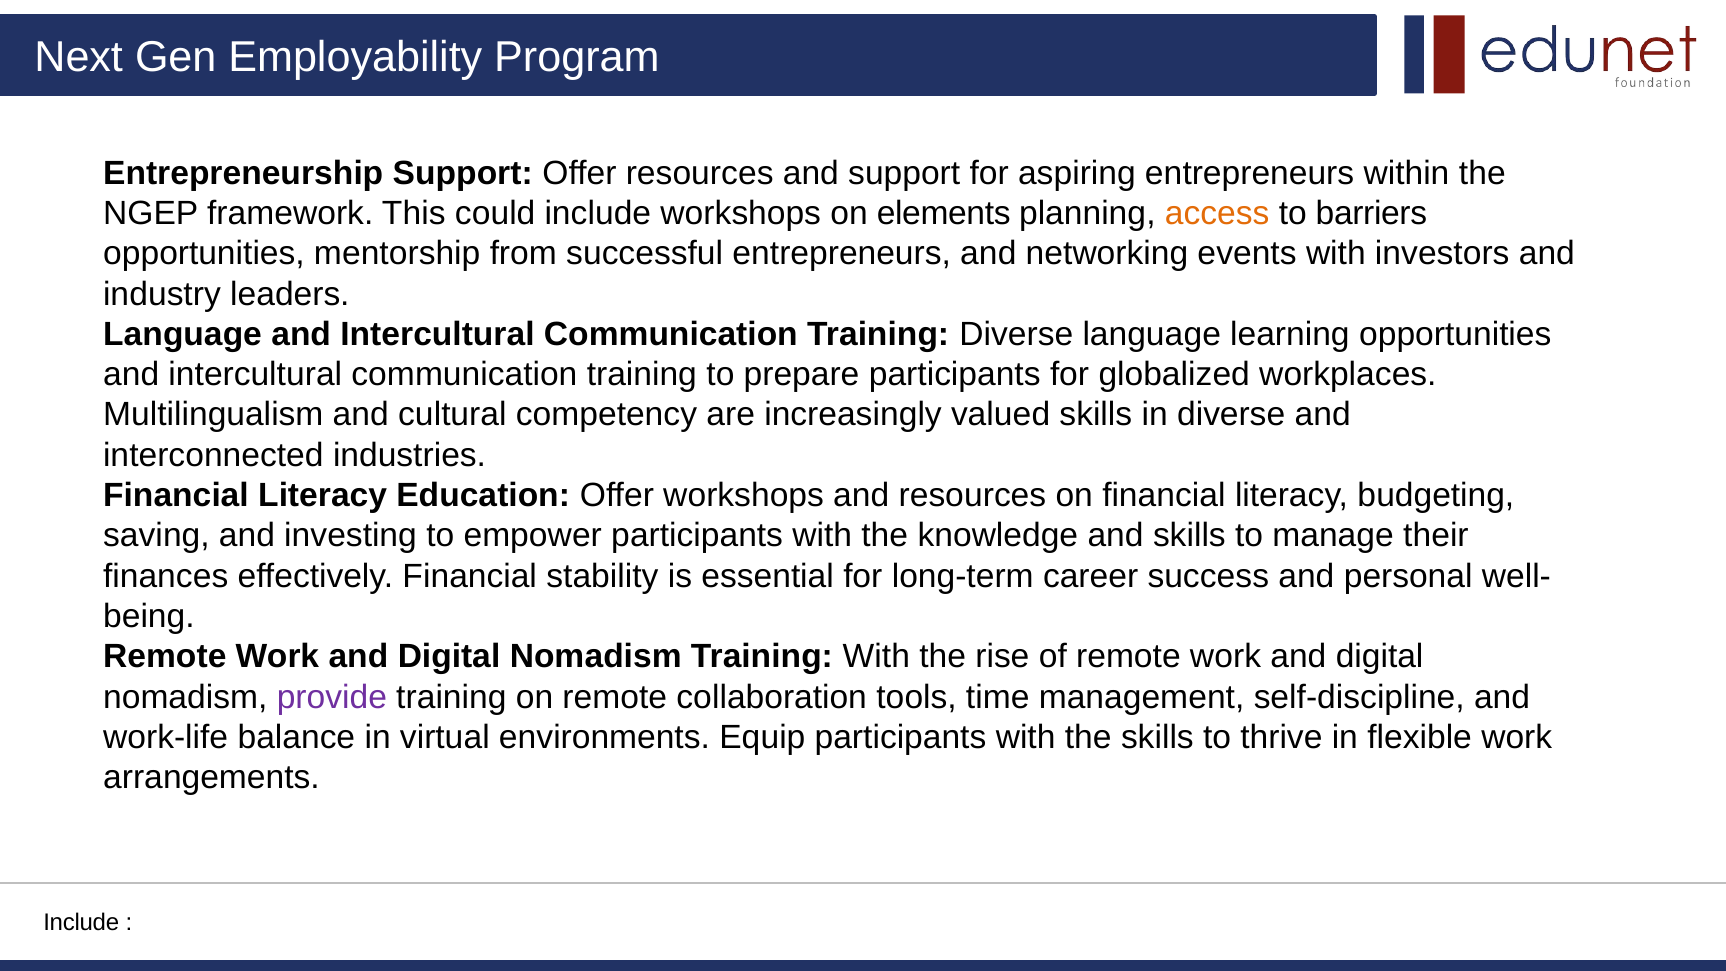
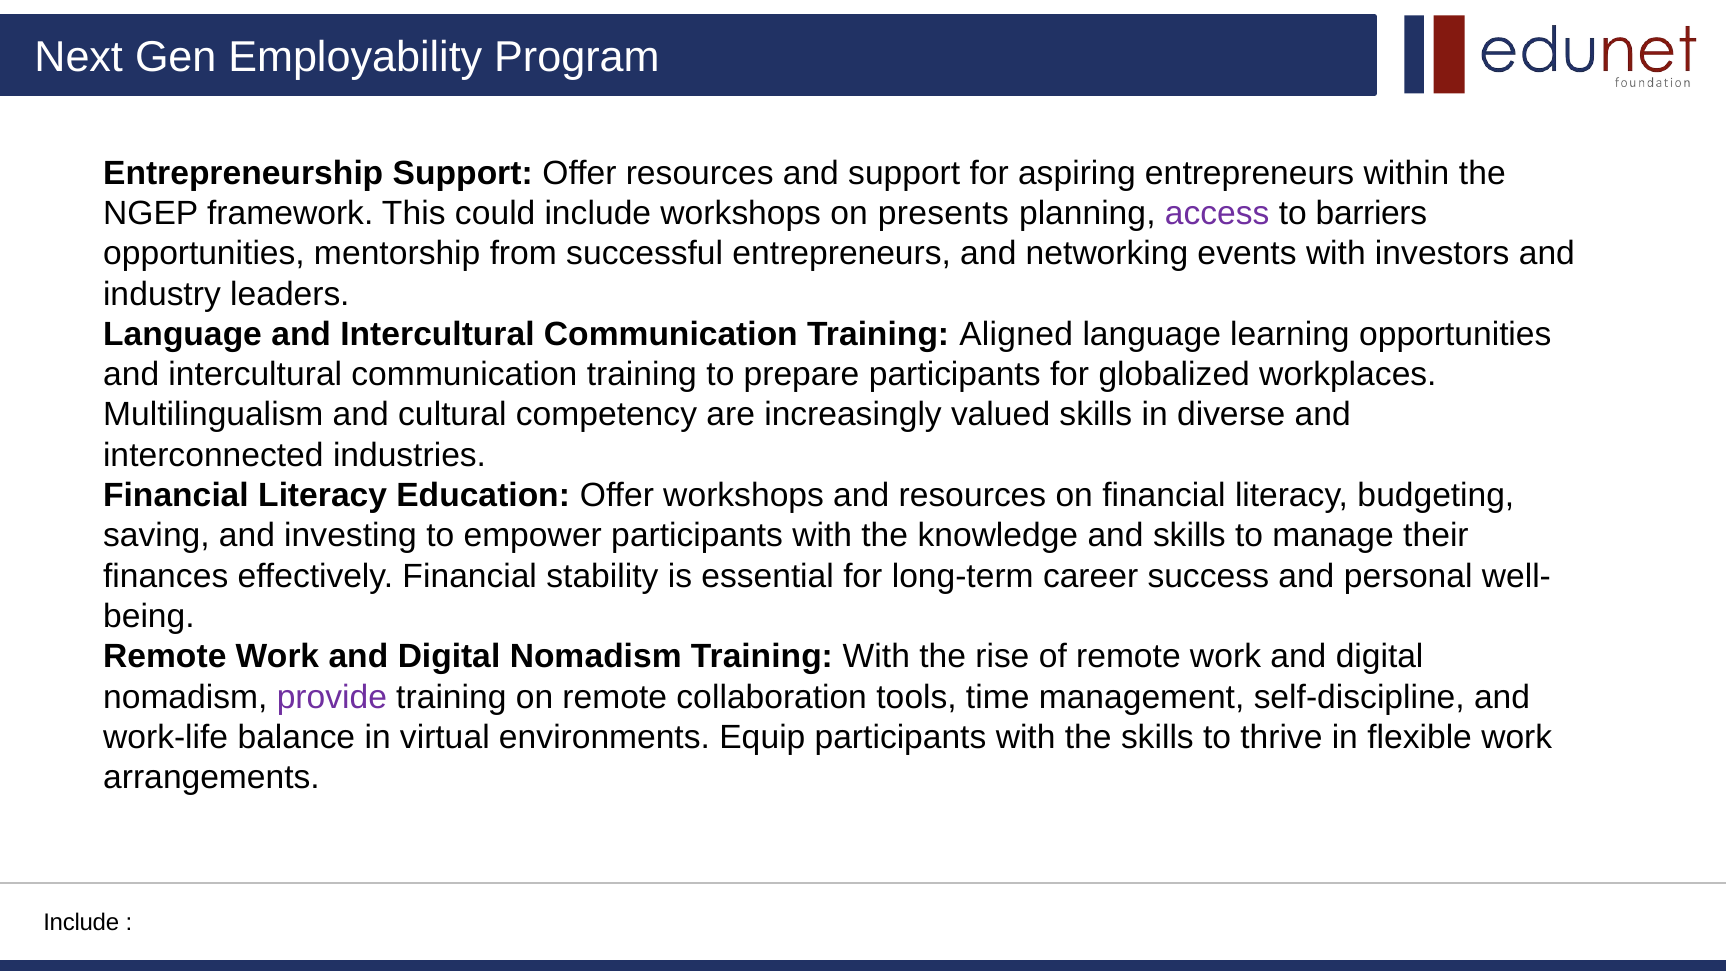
elements: elements -> presents
access colour: orange -> purple
Training Diverse: Diverse -> Aligned
